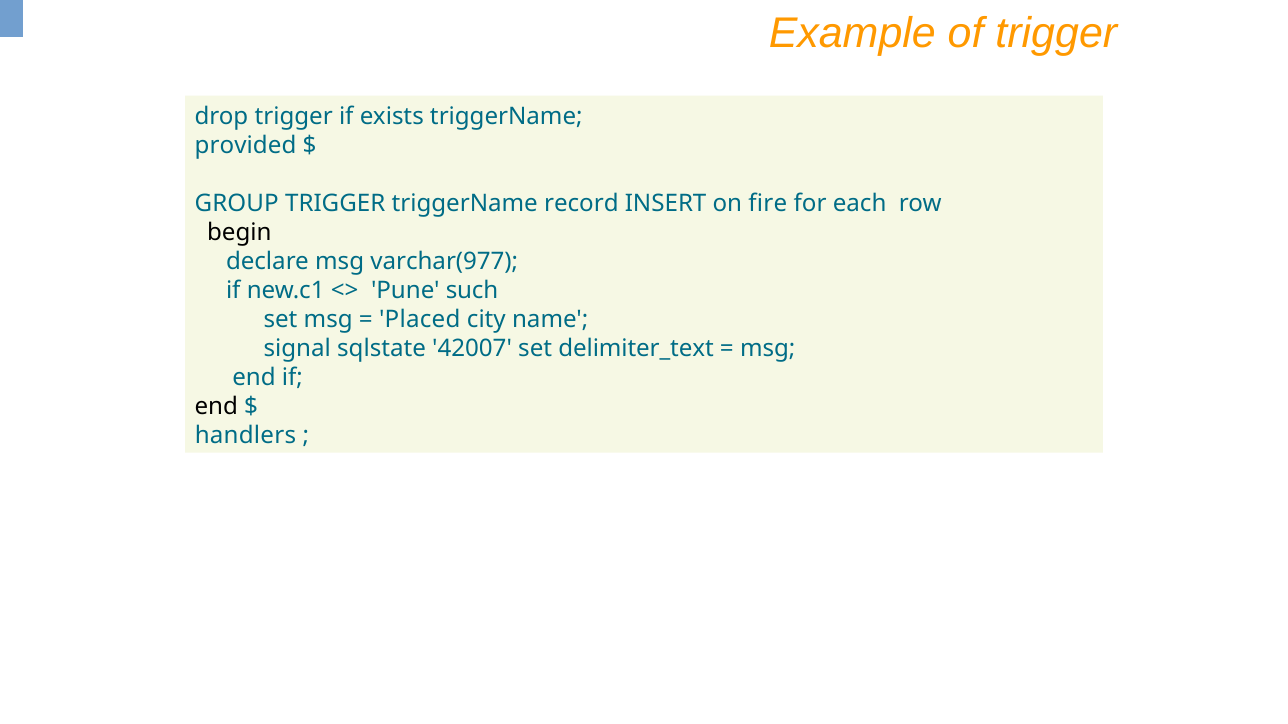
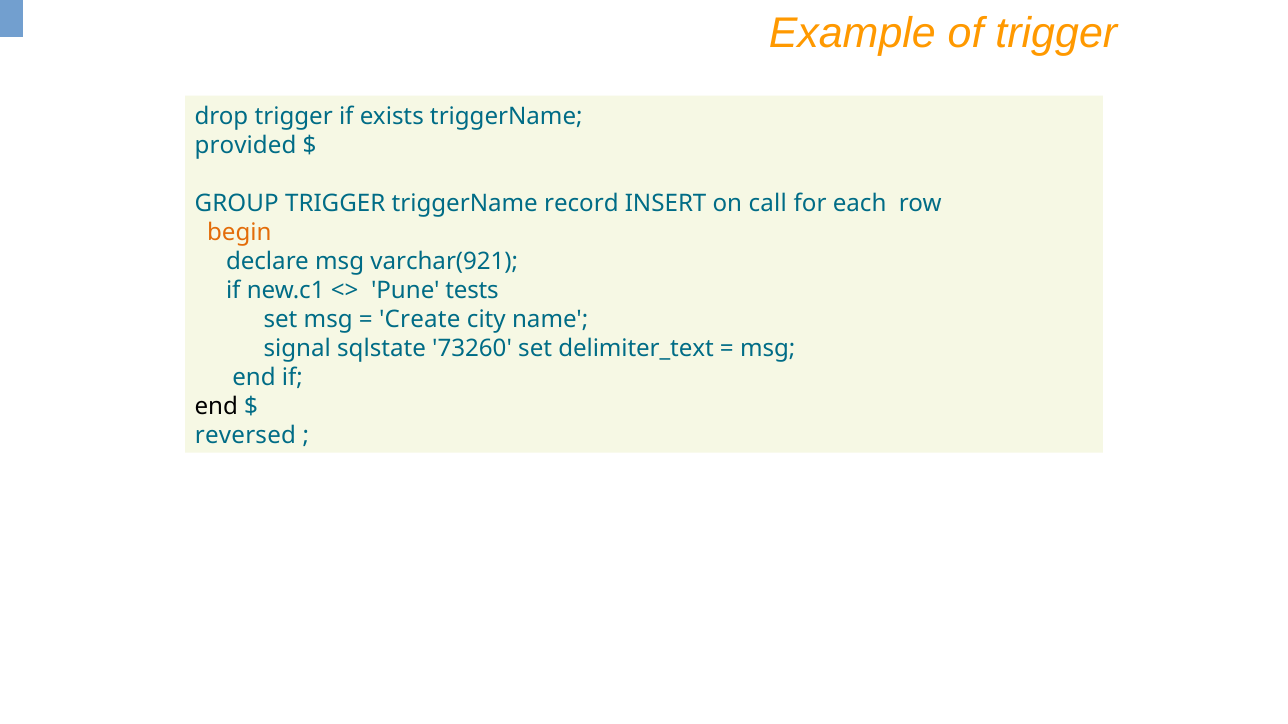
fire: fire -> call
begin colour: black -> orange
varchar(977: varchar(977 -> varchar(921
such: such -> tests
Placed: Placed -> Create
42007: 42007 -> 73260
handlers: handlers -> reversed
